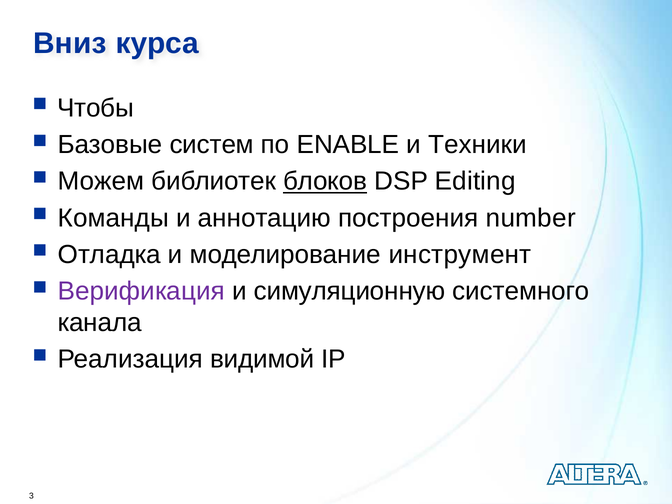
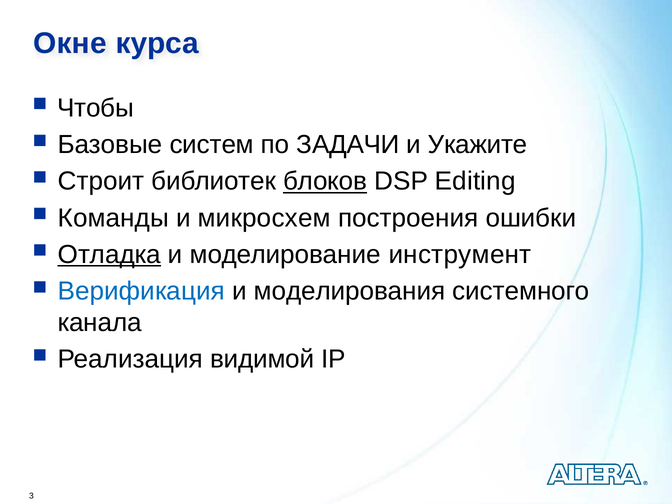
Вниз: Вниз -> Окне
ENABLE: ENABLE -> ЗАДАЧИ
Техники: Техники -> Укажите
Можем: Можем -> Строит
аннотацию: аннотацию -> микросхем
number: number -> ошибки
Отладка underline: none -> present
Верификация colour: purple -> blue
симуляционную: симуляционную -> моделирования
